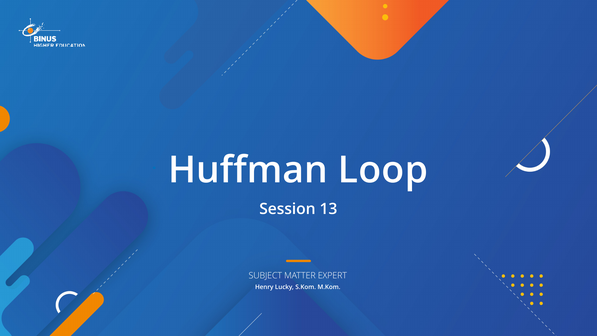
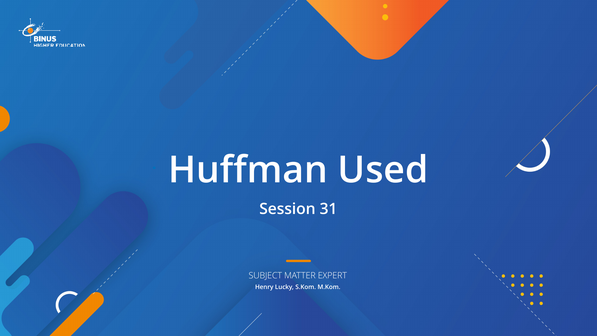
Loop: Loop -> Used
13: 13 -> 31
